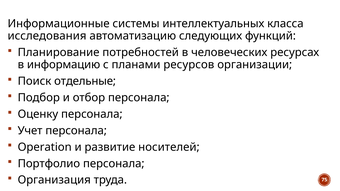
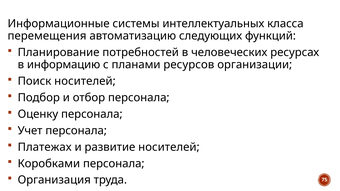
исследования: исследования -> перемещения
Поиск отдельные: отдельные -> носителей
Operation: Operation -> Платежах
Портфолио: Портфолио -> Коробками
